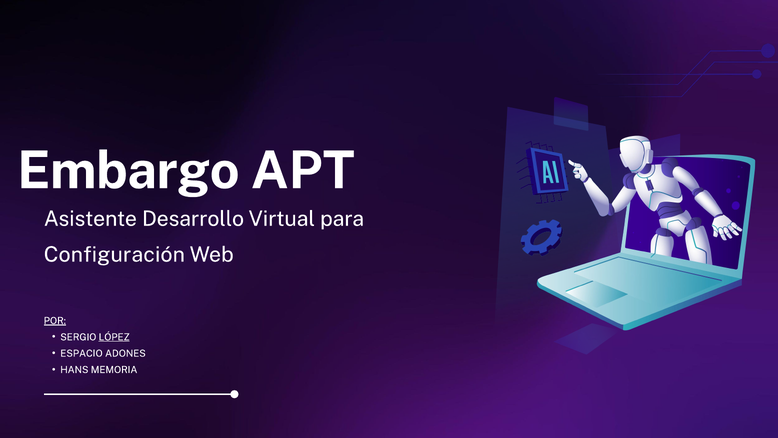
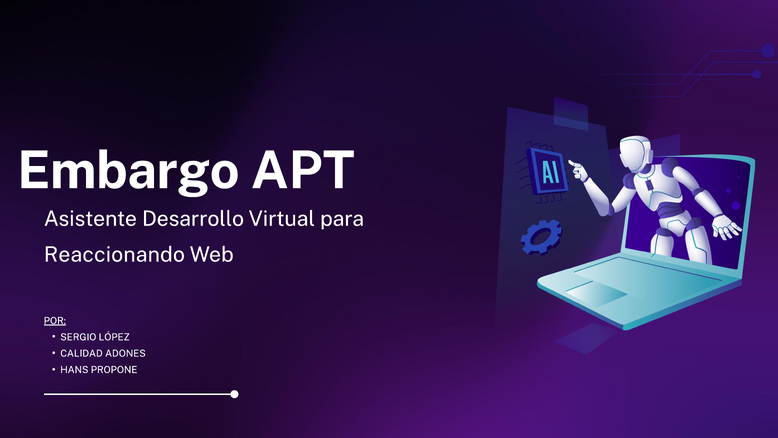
Configuración: Configuración -> Reaccionando
LÓPEZ underline: present -> none
ESPACIO: ESPACIO -> CALIDAD
MEMORIA: MEMORIA -> PROPONE
